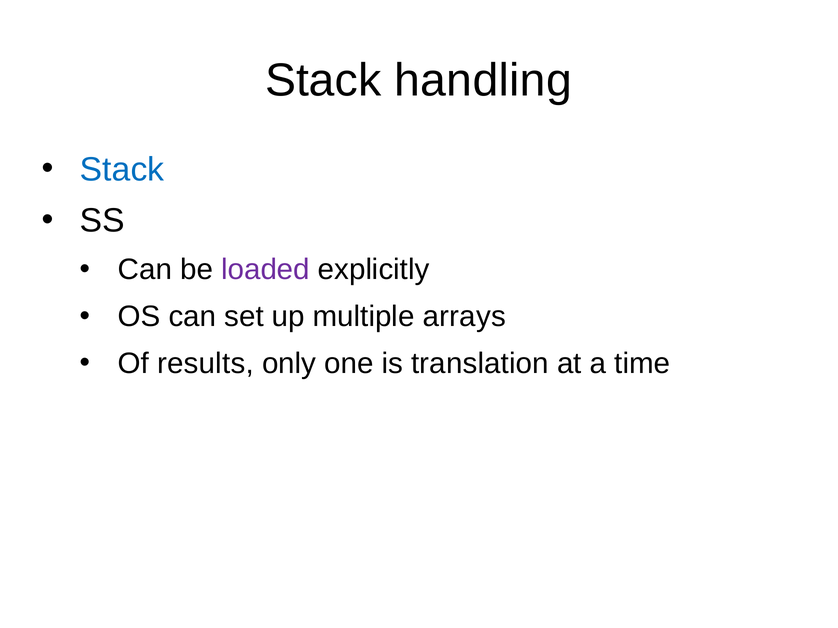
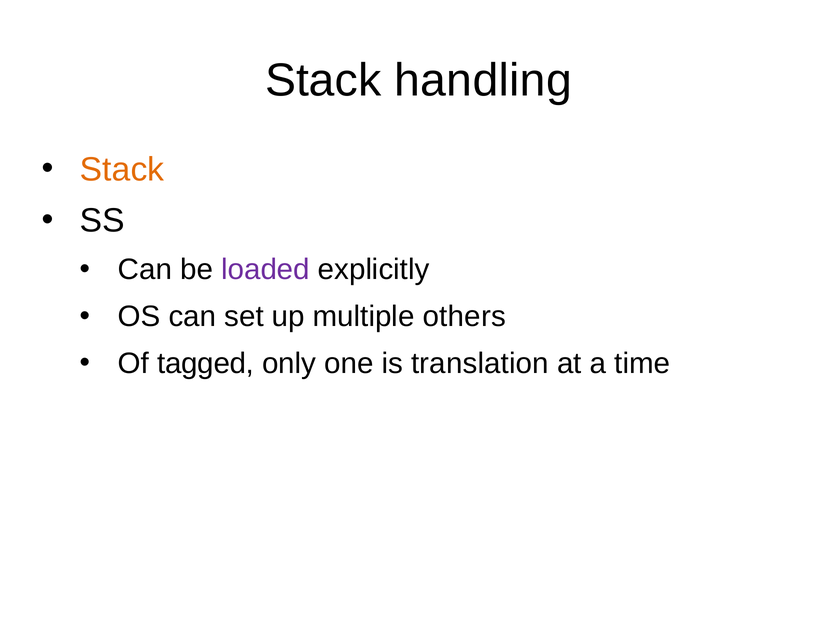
Stack at (122, 170) colour: blue -> orange
arrays: arrays -> others
results: results -> tagged
